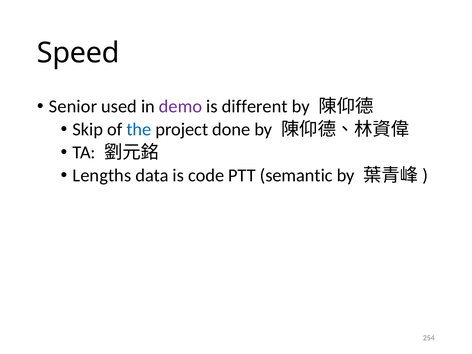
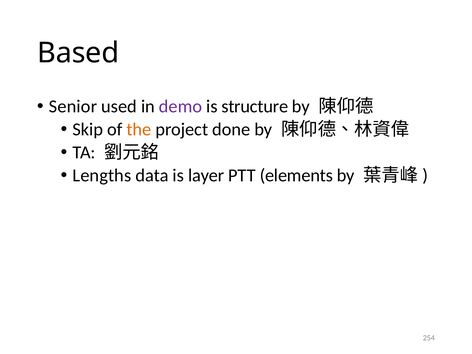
Speed: Speed -> Based
different: different -> structure
the colour: blue -> orange
code: code -> layer
semantic: semantic -> elements
